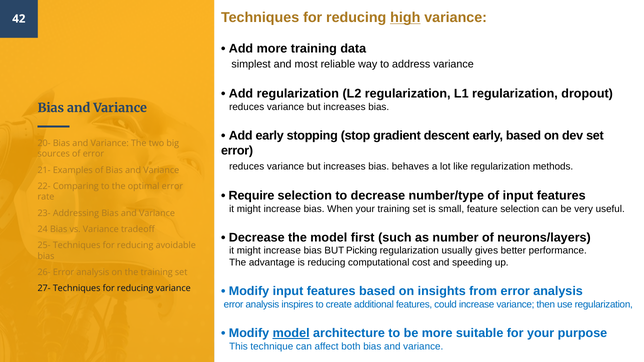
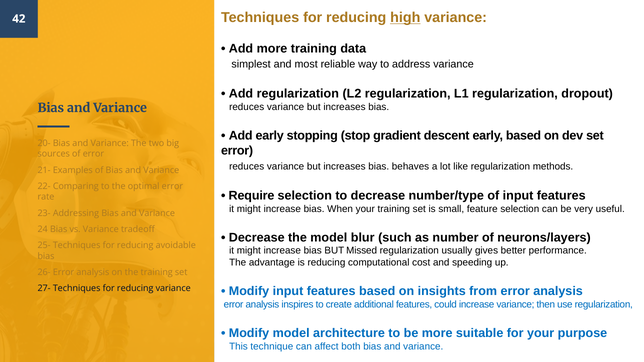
first: first -> blur
Picking: Picking -> Missed
model at (291, 333) underline: present -> none
